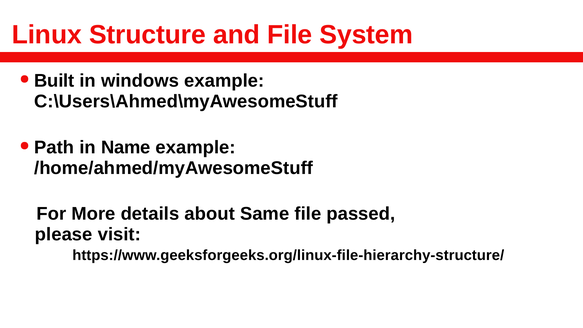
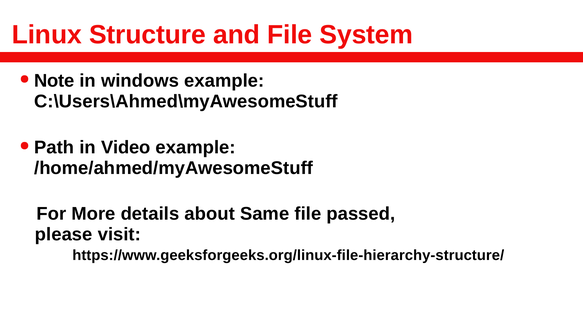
Built: Built -> Note
Name: Name -> Video
